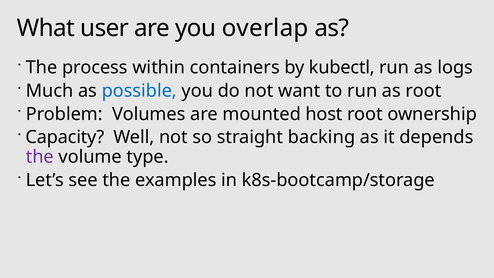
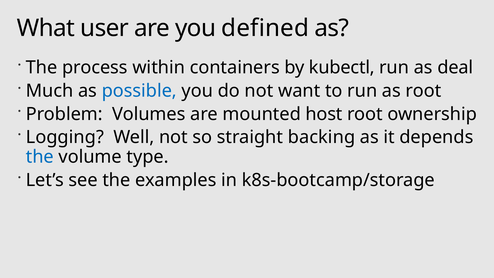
overlap: overlap -> defined
logs: logs -> deal
Capacity: Capacity -> Logging
the at (40, 157) colour: purple -> blue
